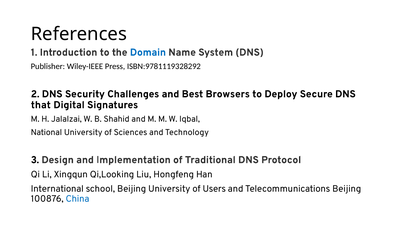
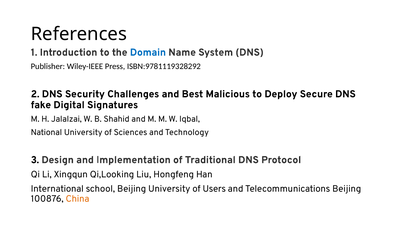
Browsers: Browsers -> Malicious
that: that -> fake
China colour: blue -> orange
